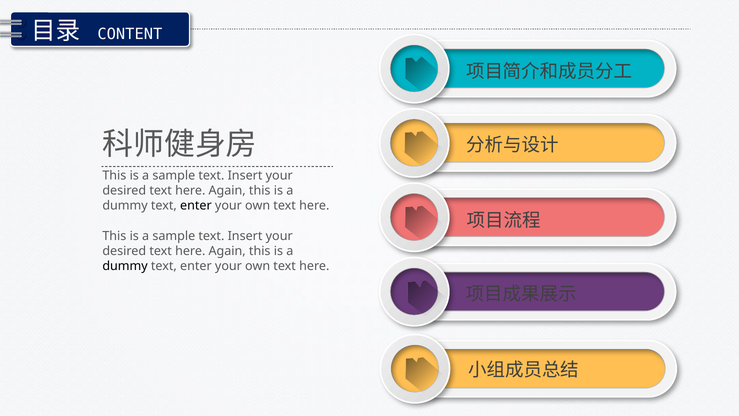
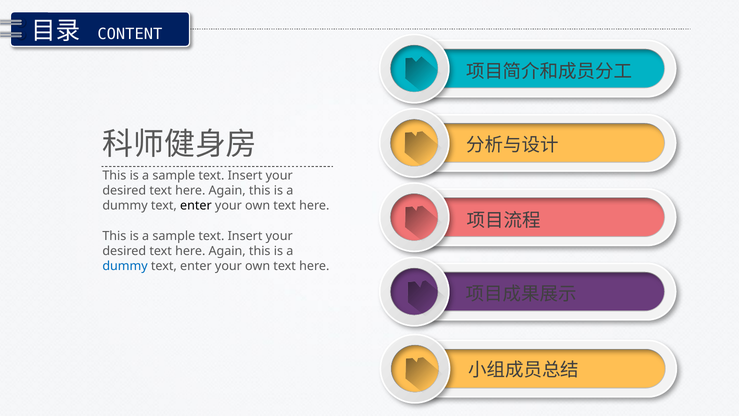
dummy at (125, 266) colour: black -> blue
